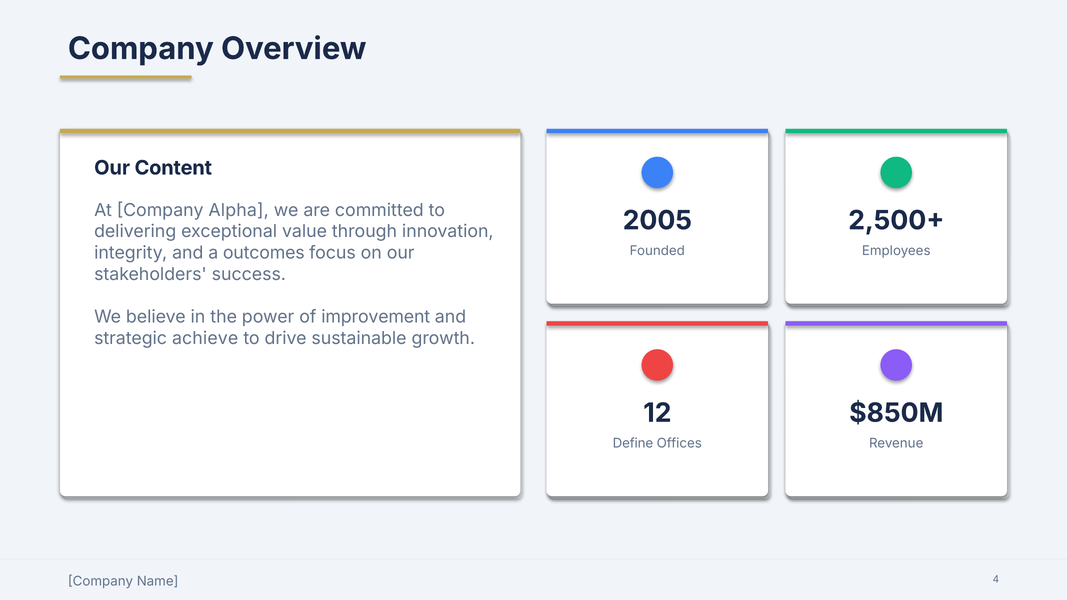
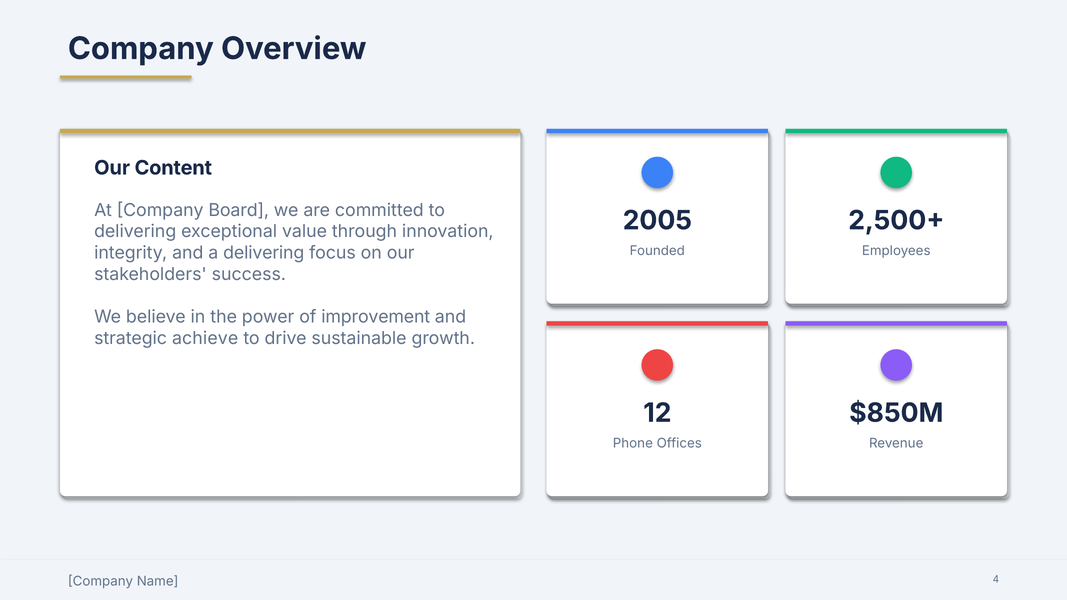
Alpha: Alpha -> Board
a outcomes: outcomes -> delivering
Define: Define -> Phone
